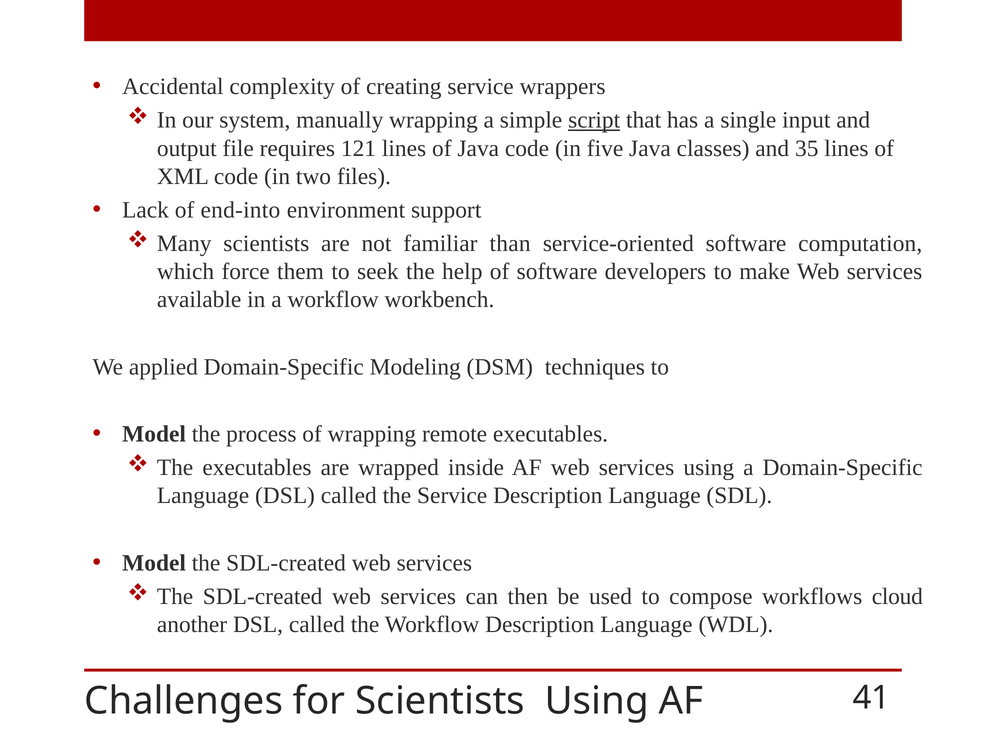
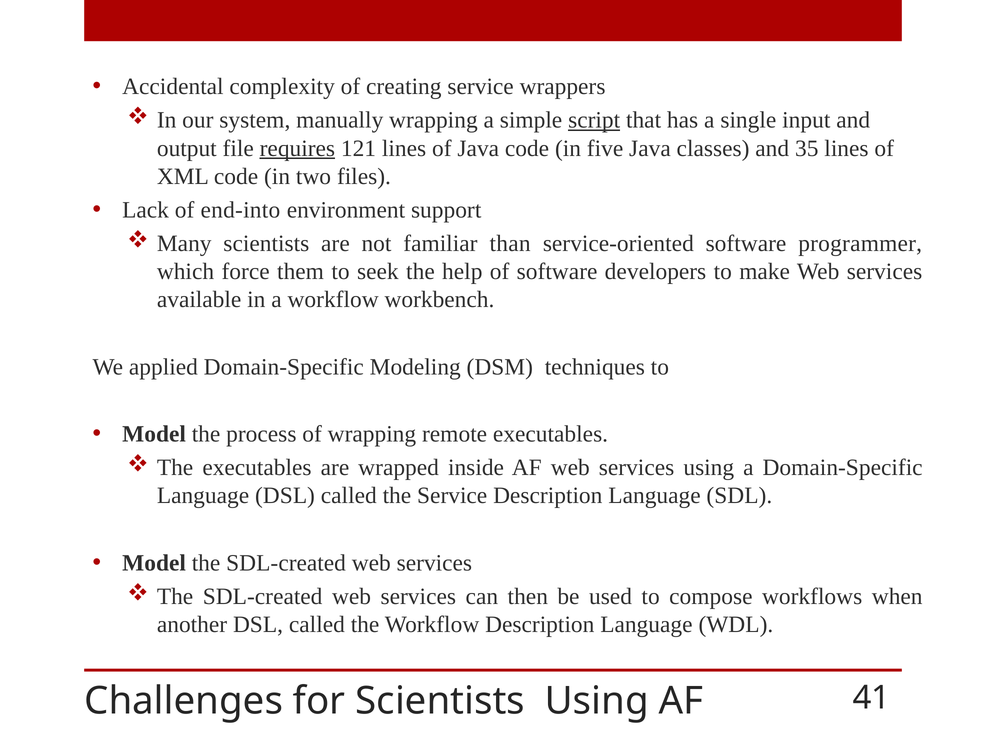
requires underline: none -> present
computation: computation -> programmer
cloud: cloud -> when
